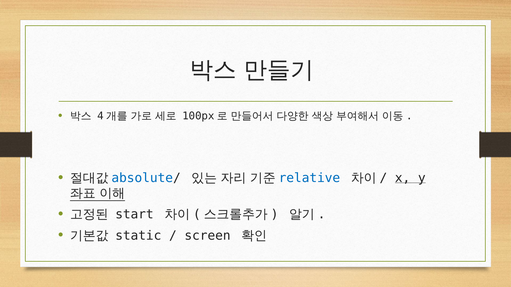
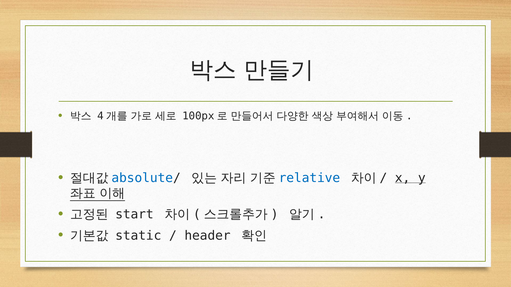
screen: screen -> header
